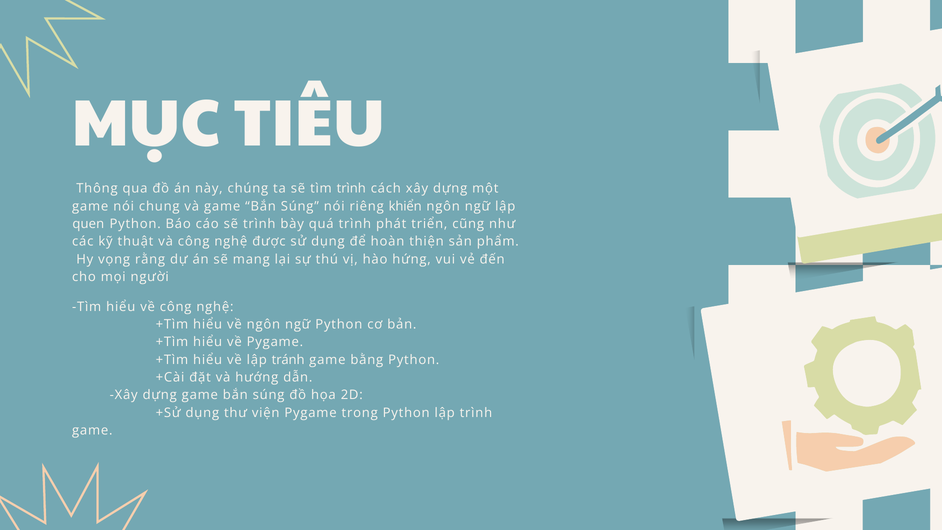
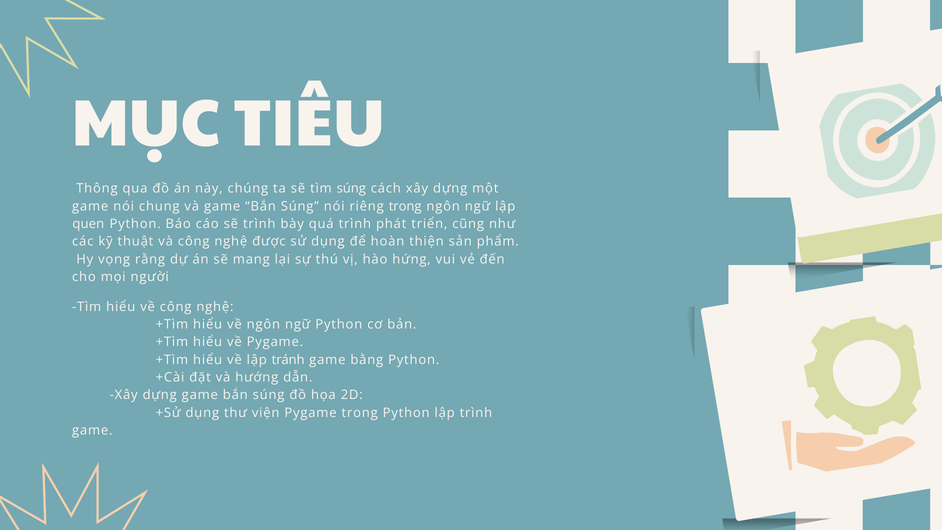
tìm trình: trình -> súng
riêng khiển: khiển -> trong
